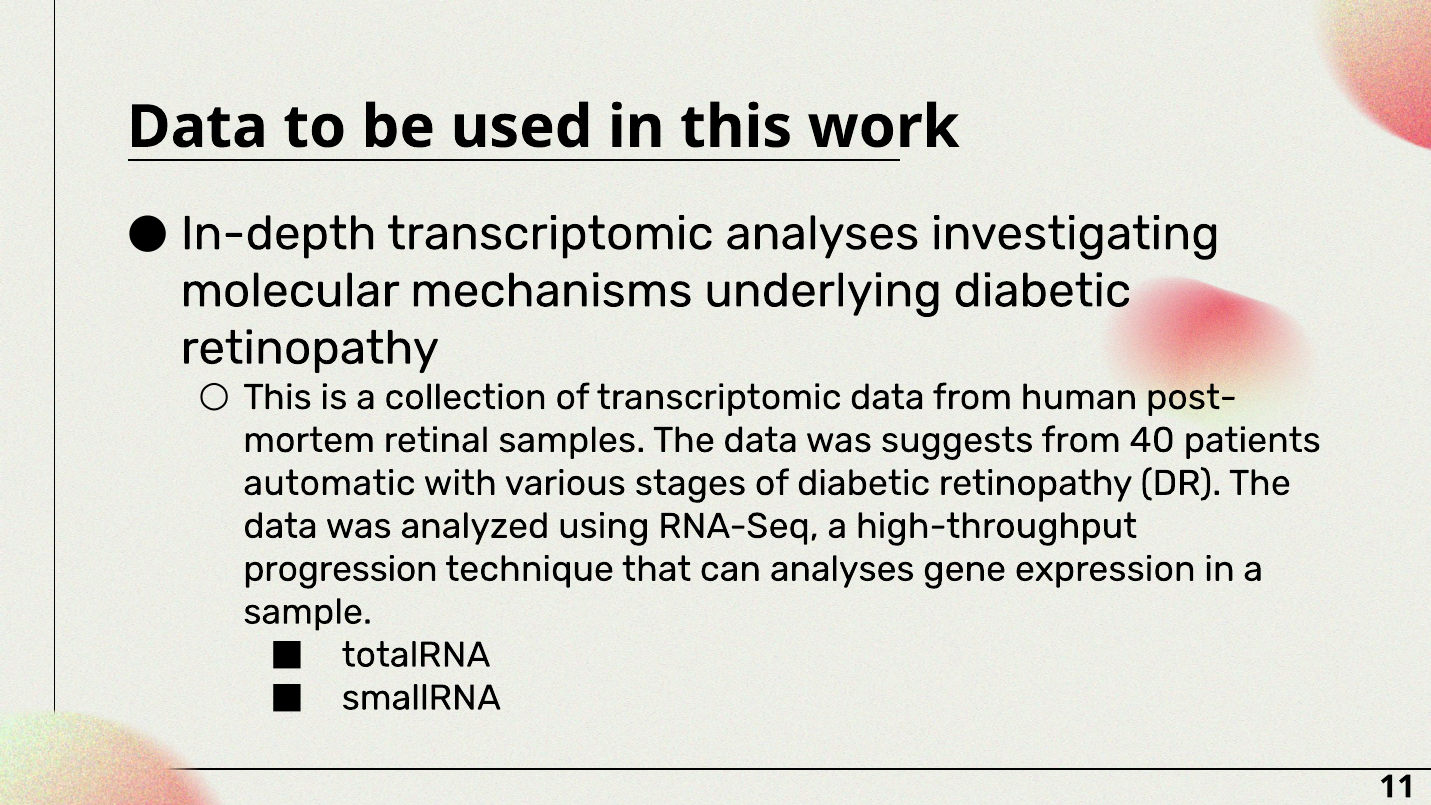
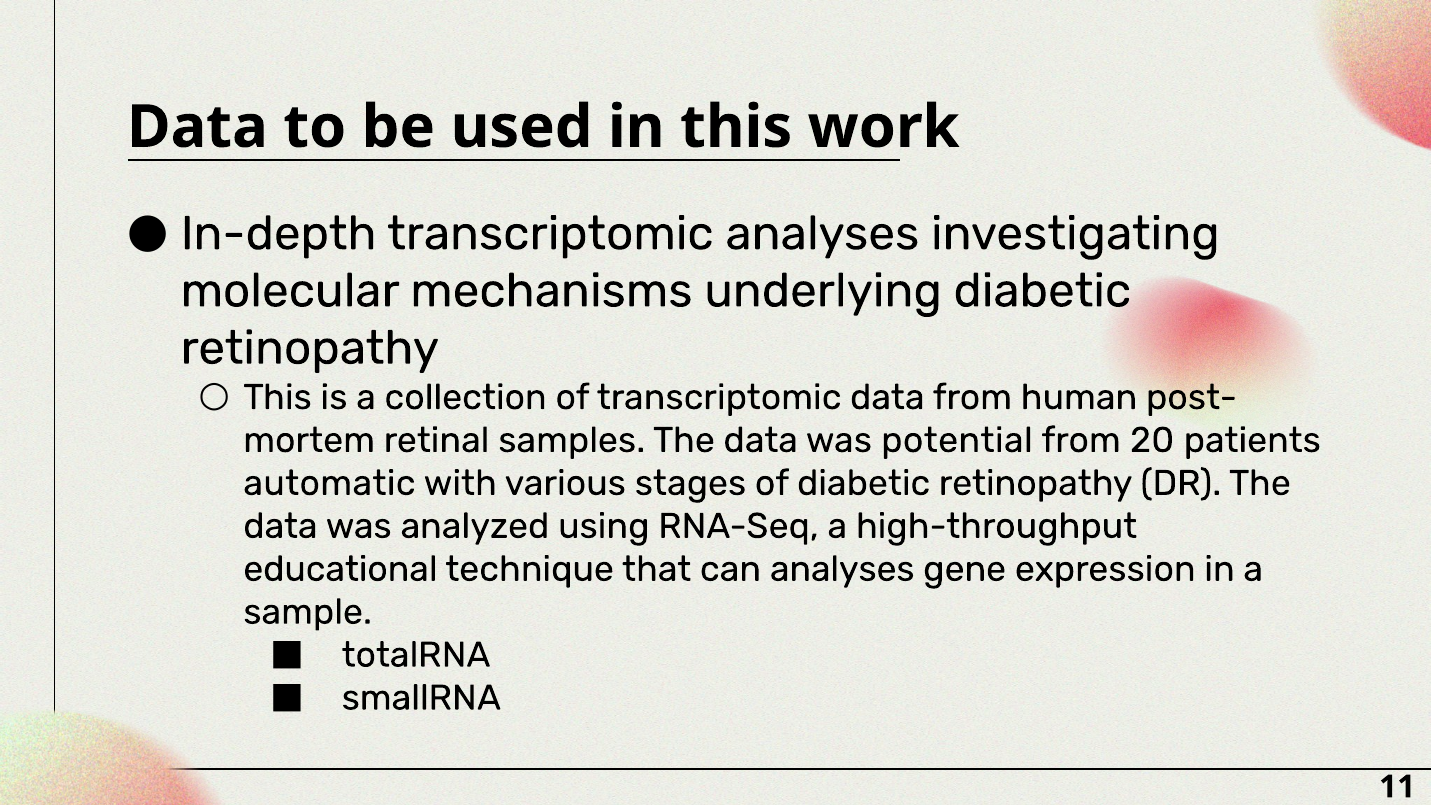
suggests: suggests -> potential
40: 40 -> 20
progression: progression -> educational
